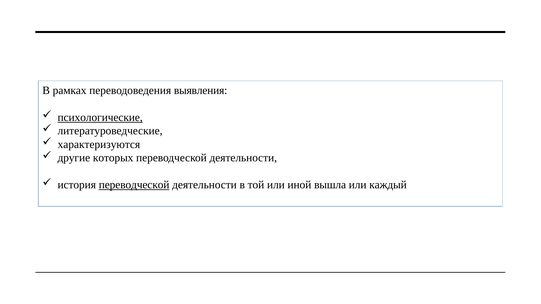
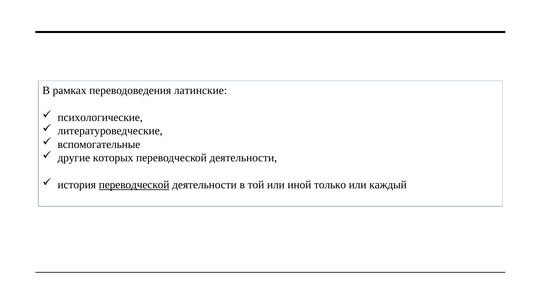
выявления: выявления -> латинские
психологические underline: present -> none
характеризуются: характеризуются -> вспомогательные
вышла: вышла -> только
